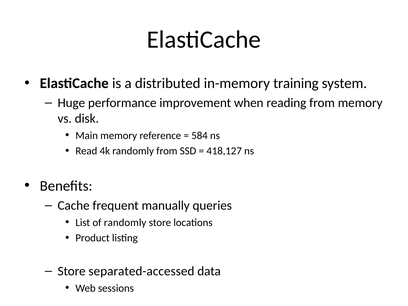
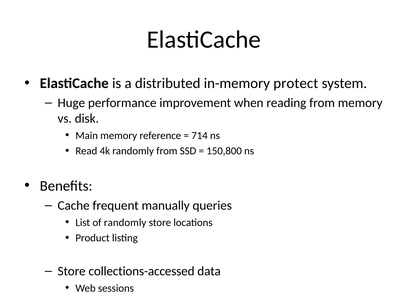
training: training -> protect
584: 584 -> 714
418,127: 418,127 -> 150,800
separated-accessed: separated-accessed -> collections-accessed
